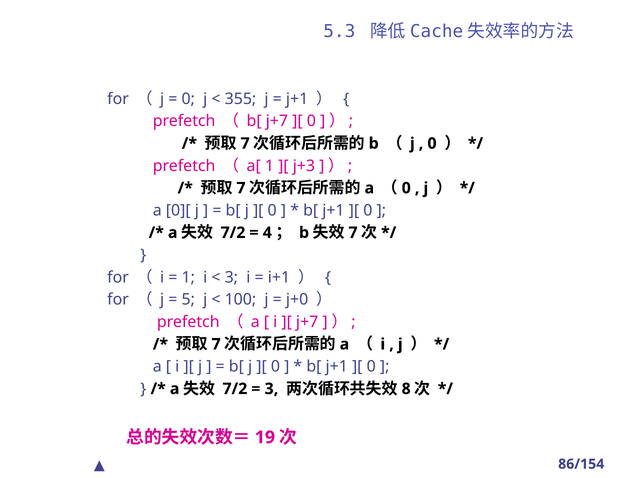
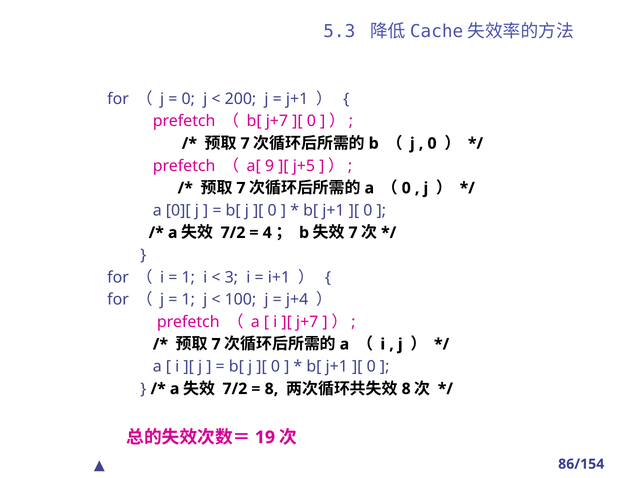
355: 355 -> 200
a[ 1: 1 -> 9
j+3: j+3 -> j+5
5 at (188, 299): 5 -> 1
j+0: j+0 -> j+4
3 at (271, 389): 3 -> 8
